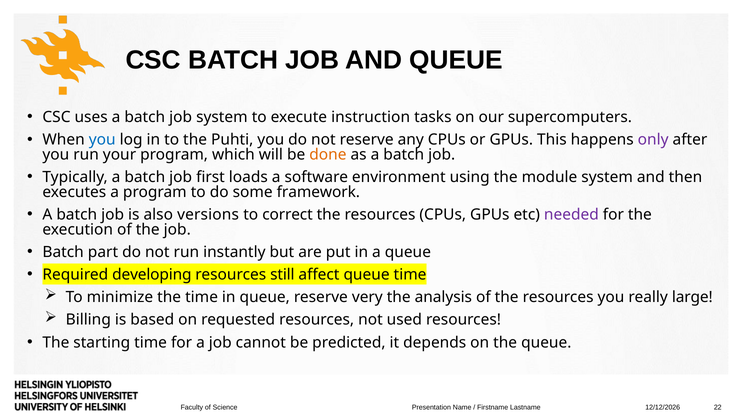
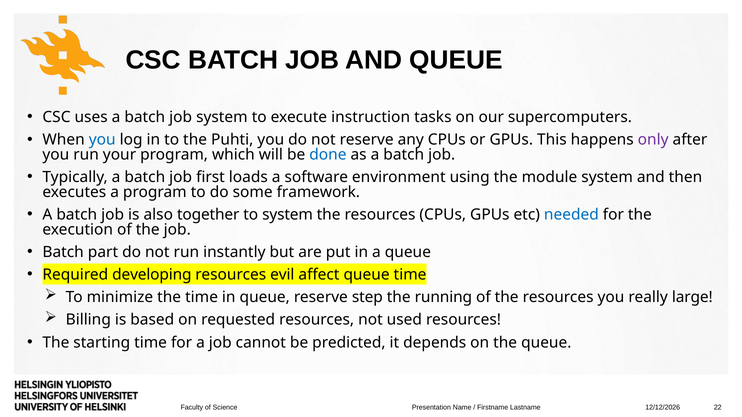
done colour: orange -> blue
versions: versions -> together
to correct: correct -> system
needed colour: purple -> blue
still: still -> evil
very: very -> step
analysis: analysis -> running
